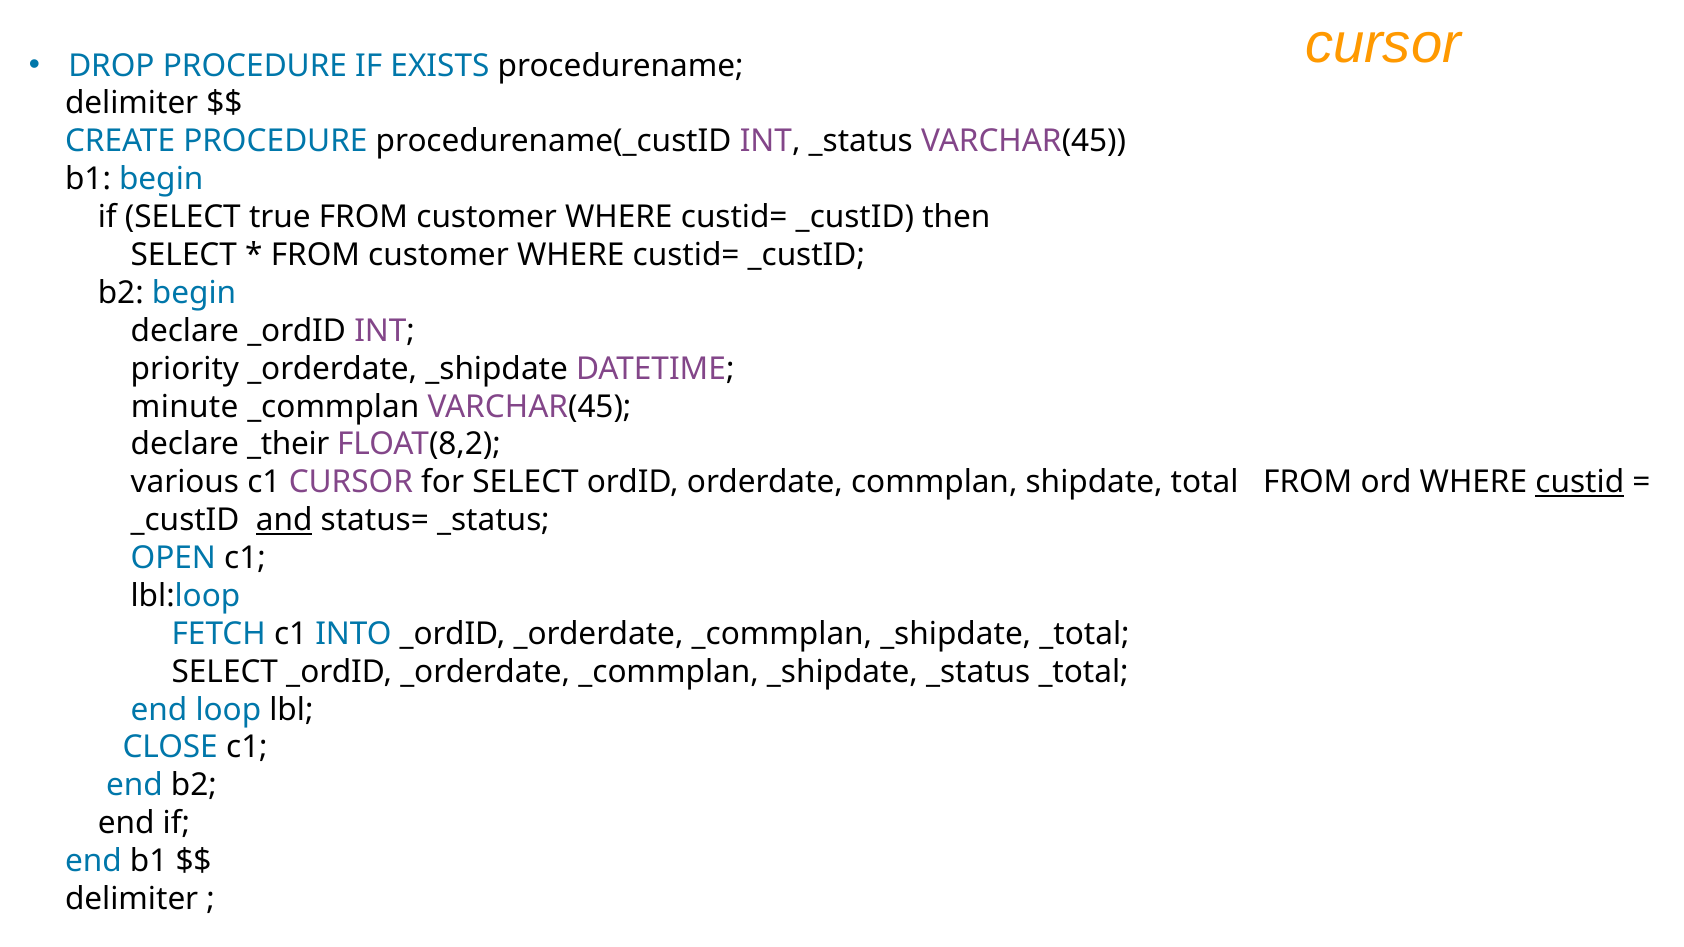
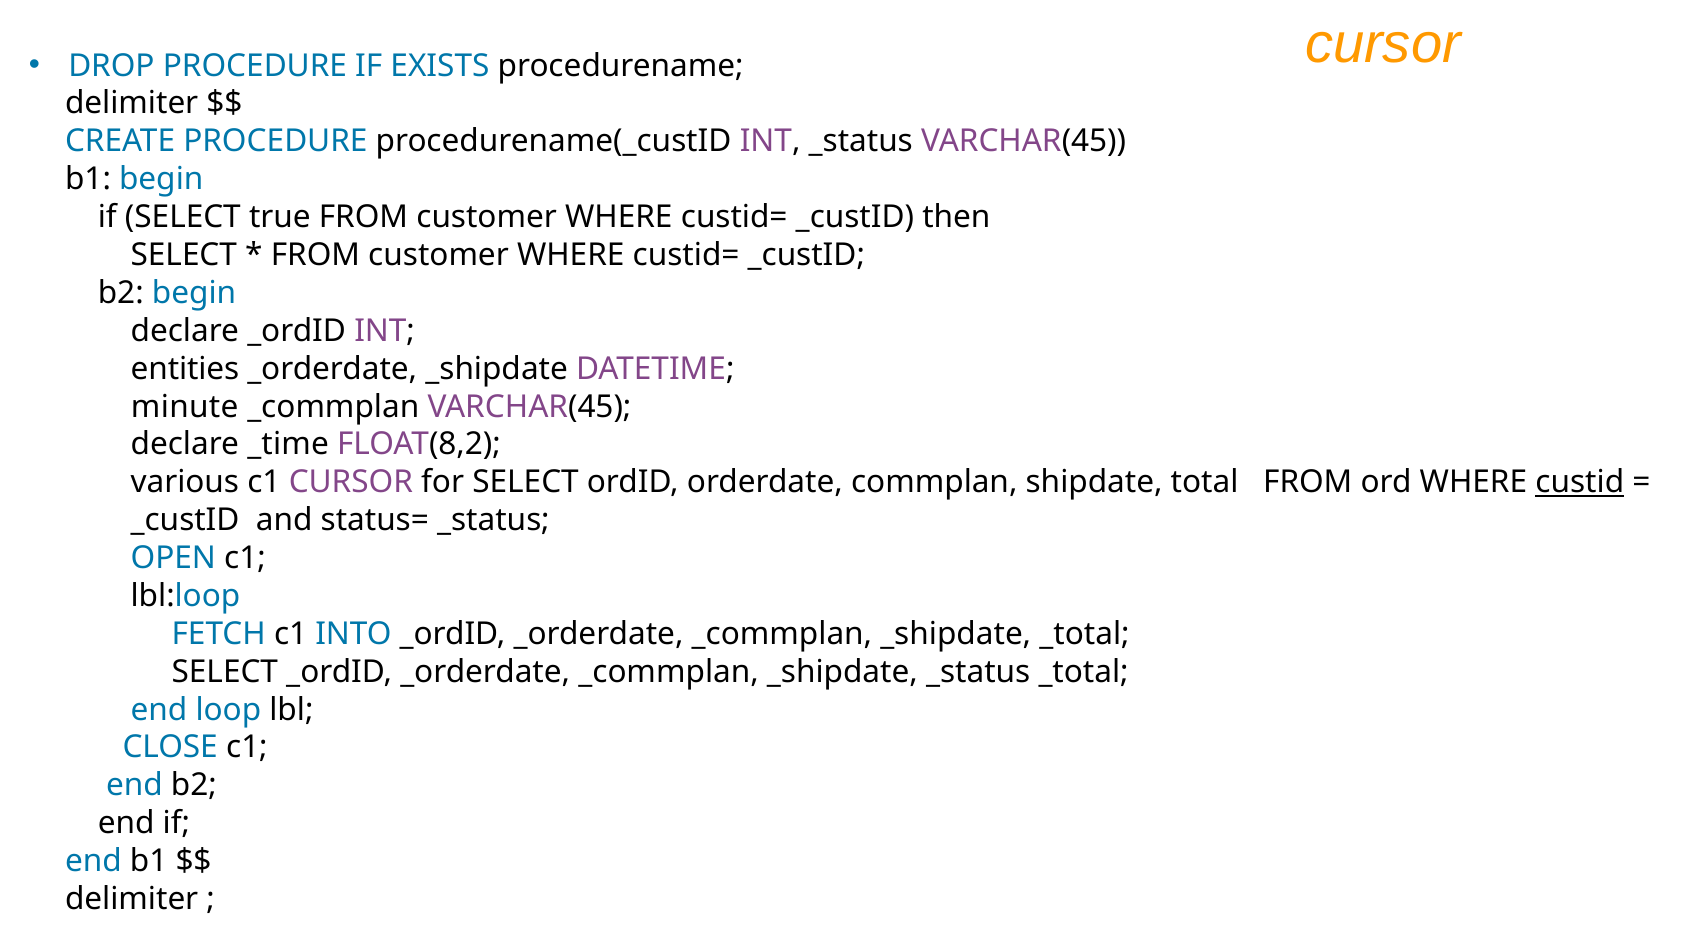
priority: priority -> entities
_their: _their -> _time
and underline: present -> none
